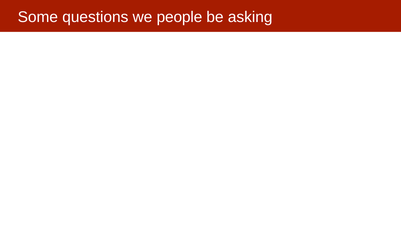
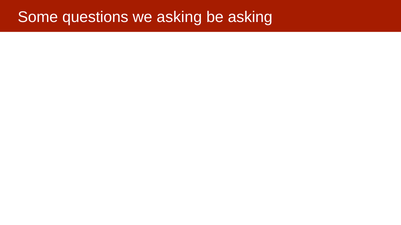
we people: people -> asking
